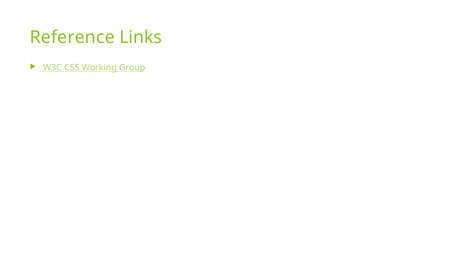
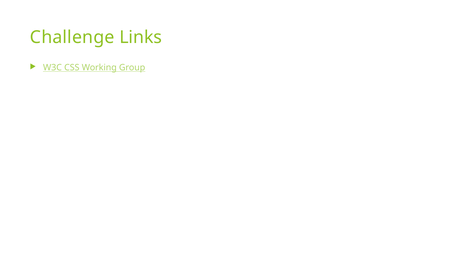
Reference: Reference -> Challenge
